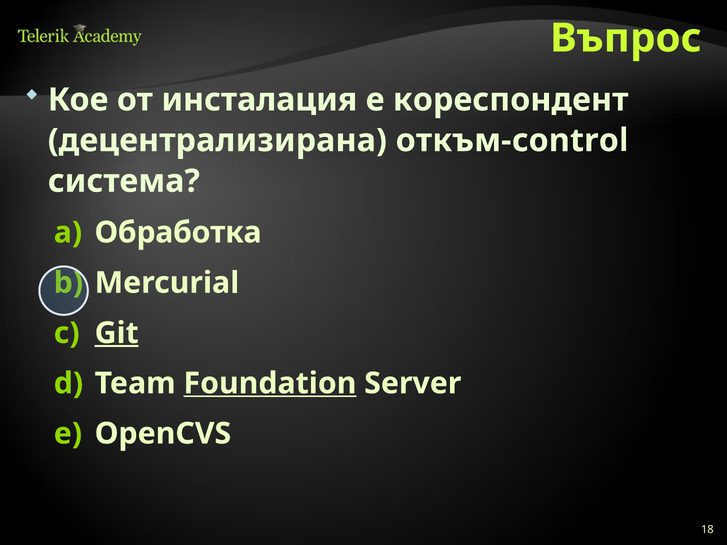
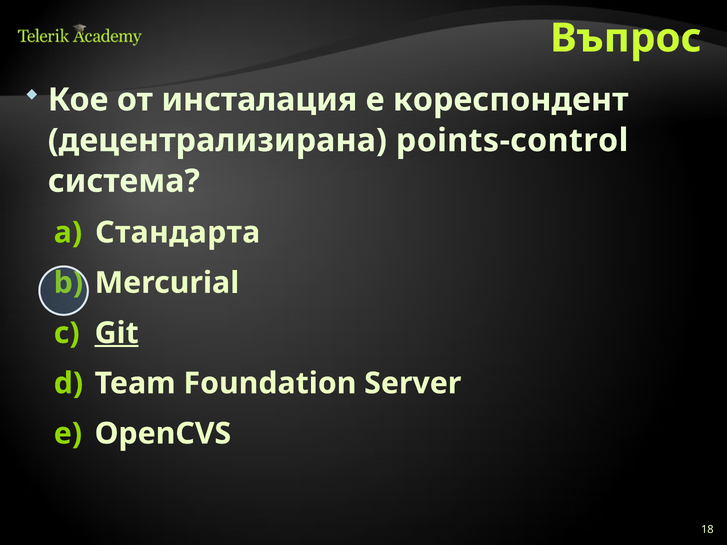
откъм-control: откъм-control -> points-control
Обработка: Обработка -> Стандарта
Foundation underline: present -> none
